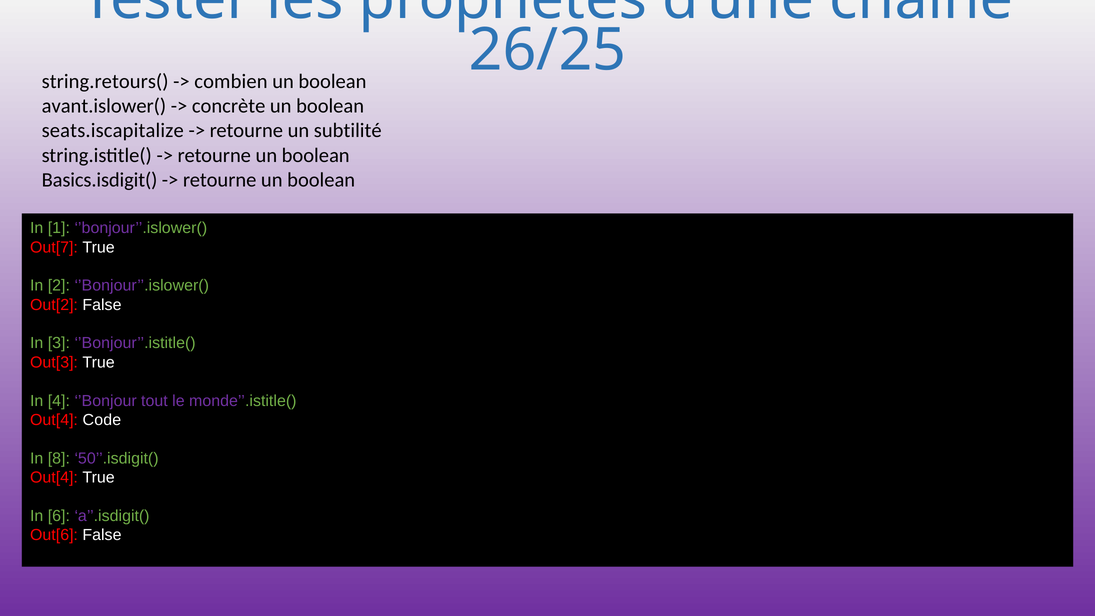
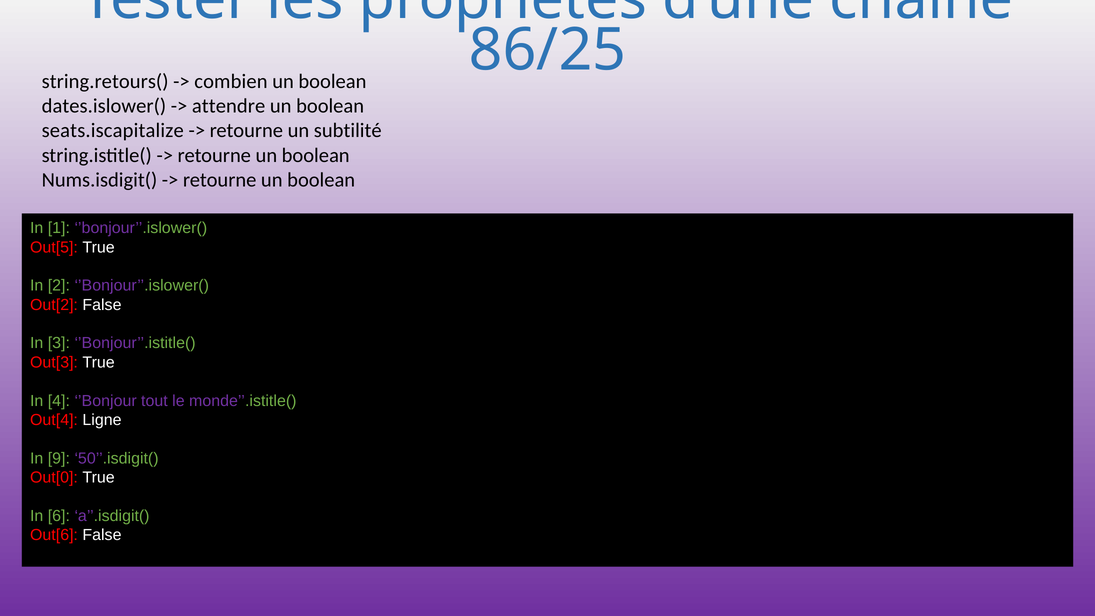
26/25: 26/25 -> 86/25
avant.islower(: avant.islower( -> dates.islower(
concrète: concrète -> attendre
Basics.isdigit(: Basics.isdigit( -> Nums.isdigit(
Out[7: Out[7 -> Out[5
Code: Code -> Ligne
8: 8 -> 9
Out[4 at (54, 477): Out[4 -> Out[0
